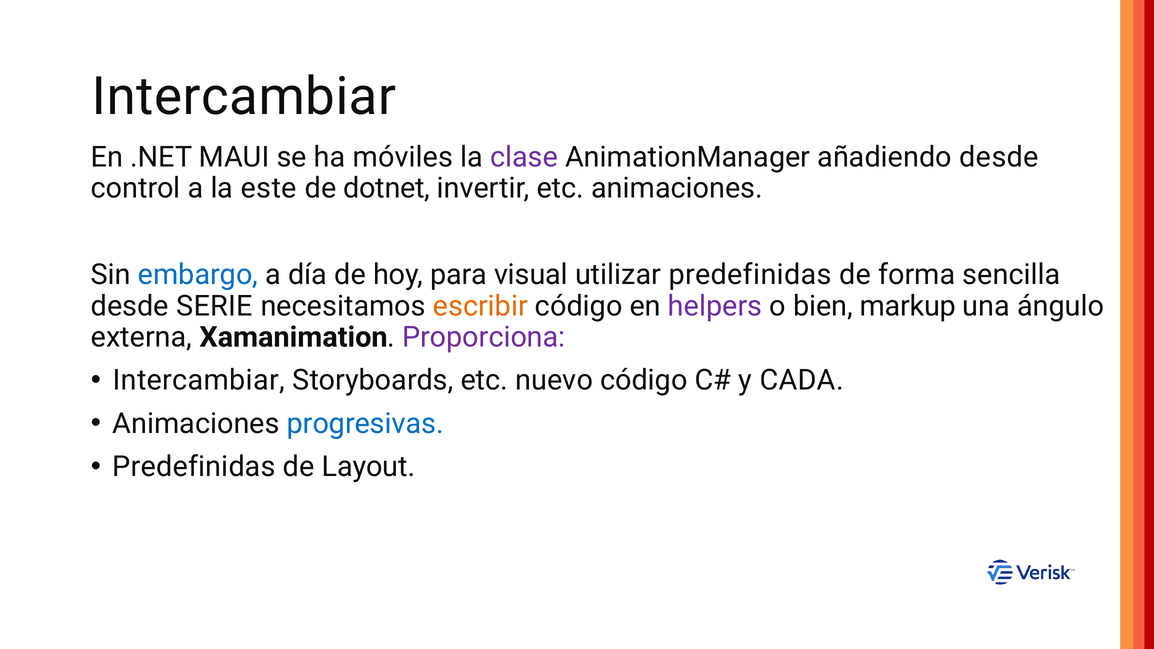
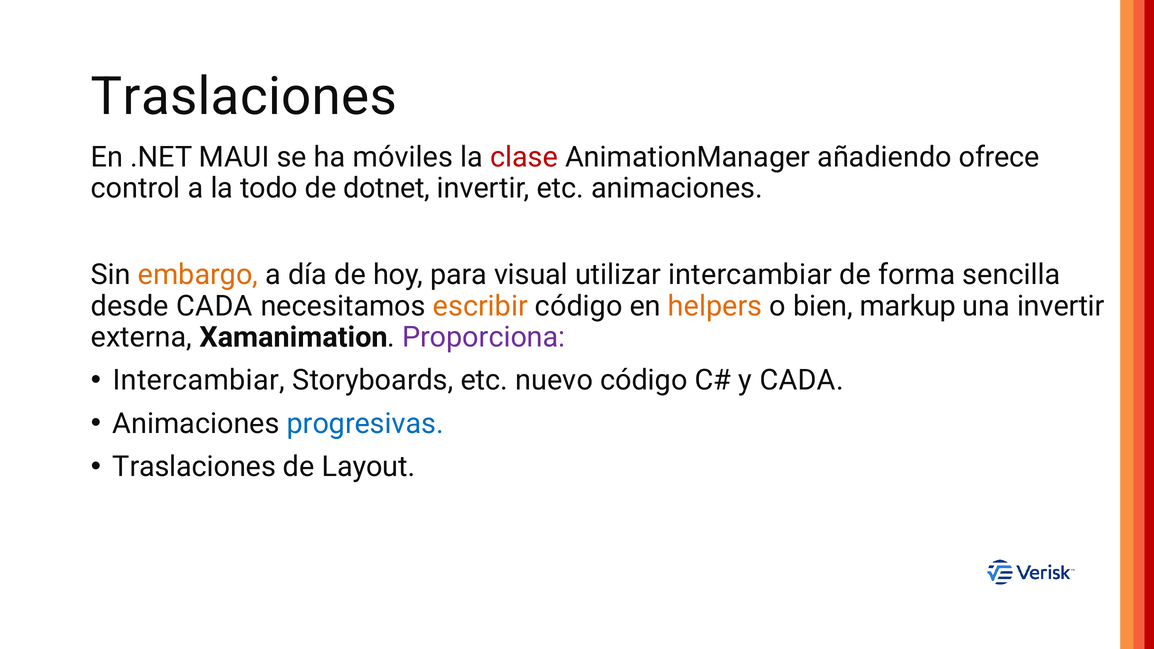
Intercambiar at (244, 97): Intercambiar -> Traslaciones
clase colour: purple -> red
añadiendo desde: desde -> ofrece
este: este -> todo
embargo colour: blue -> orange
utilizar predefinidas: predefinidas -> intercambiar
desde SERIE: SERIE -> CADA
helpers colour: purple -> orange
una ángulo: ángulo -> invertir
Predefinidas at (194, 467): Predefinidas -> Traslaciones
